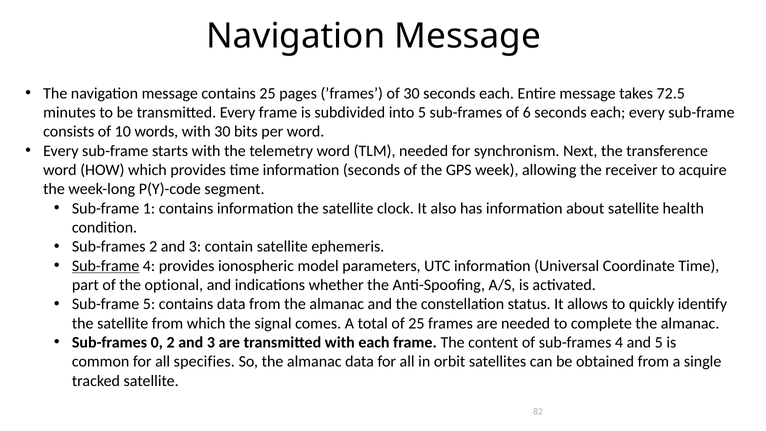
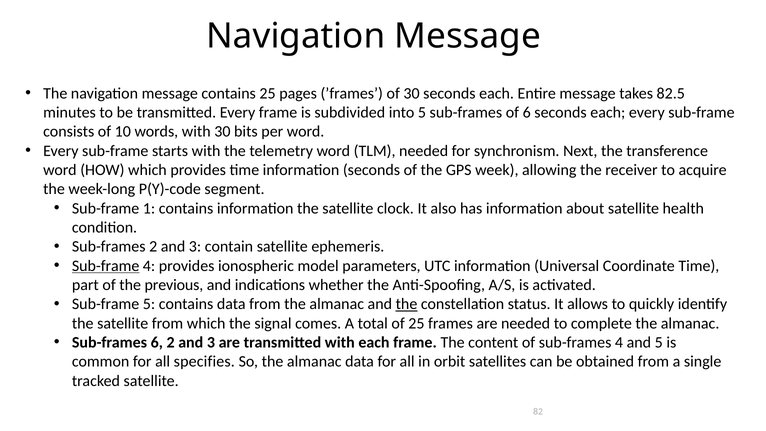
72.5: 72.5 -> 82.5
optional: optional -> previous
the at (406, 304) underline: none -> present
Sub-frames 0: 0 -> 6
